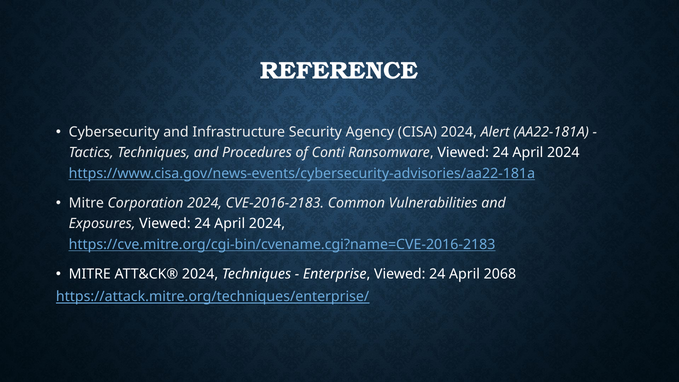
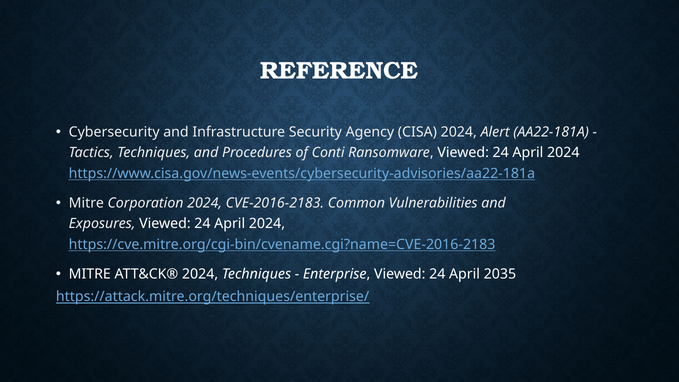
2068: 2068 -> 2035
